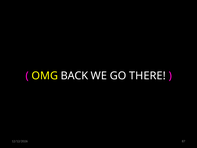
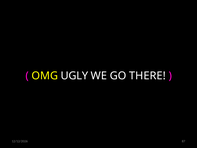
BACK: BACK -> UGLY
